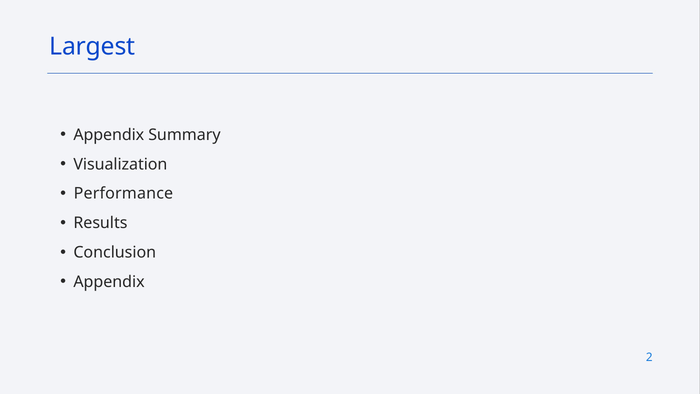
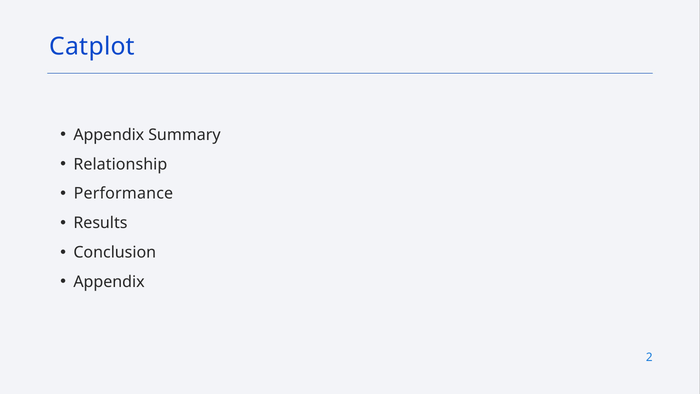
Largest: Largest -> Catplot
Visualization: Visualization -> Relationship
